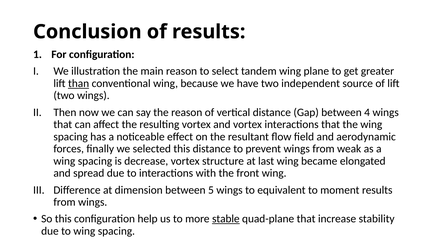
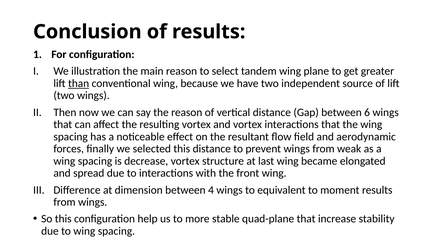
4: 4 -> 6
5: 5 -> 4
stable underline: present -> none
